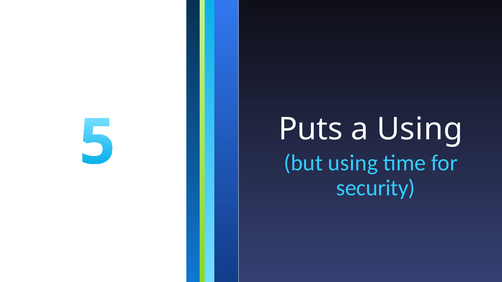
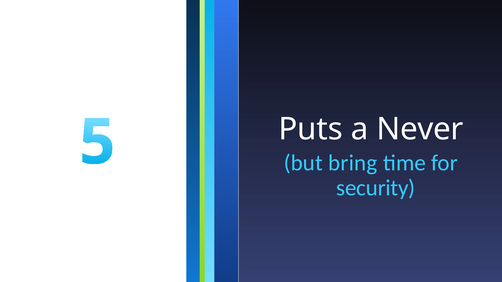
a Using: Using -> Never
but using: using -> bring
